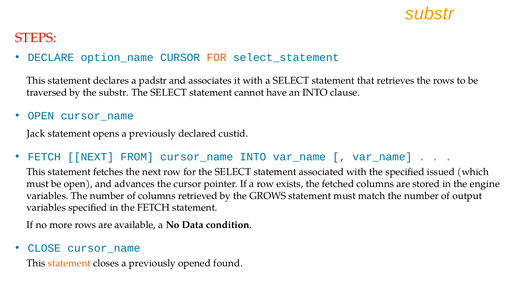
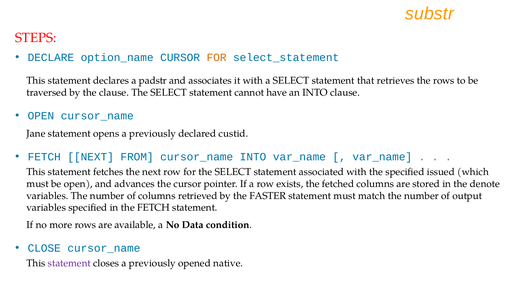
the substr: substr -> clause
Jack: Jack -> Jane
engine: engine -> denote
GROWS: GROWS -> FASTER
statement at (69, 263) colour: orange -> purple
found: found -> native
